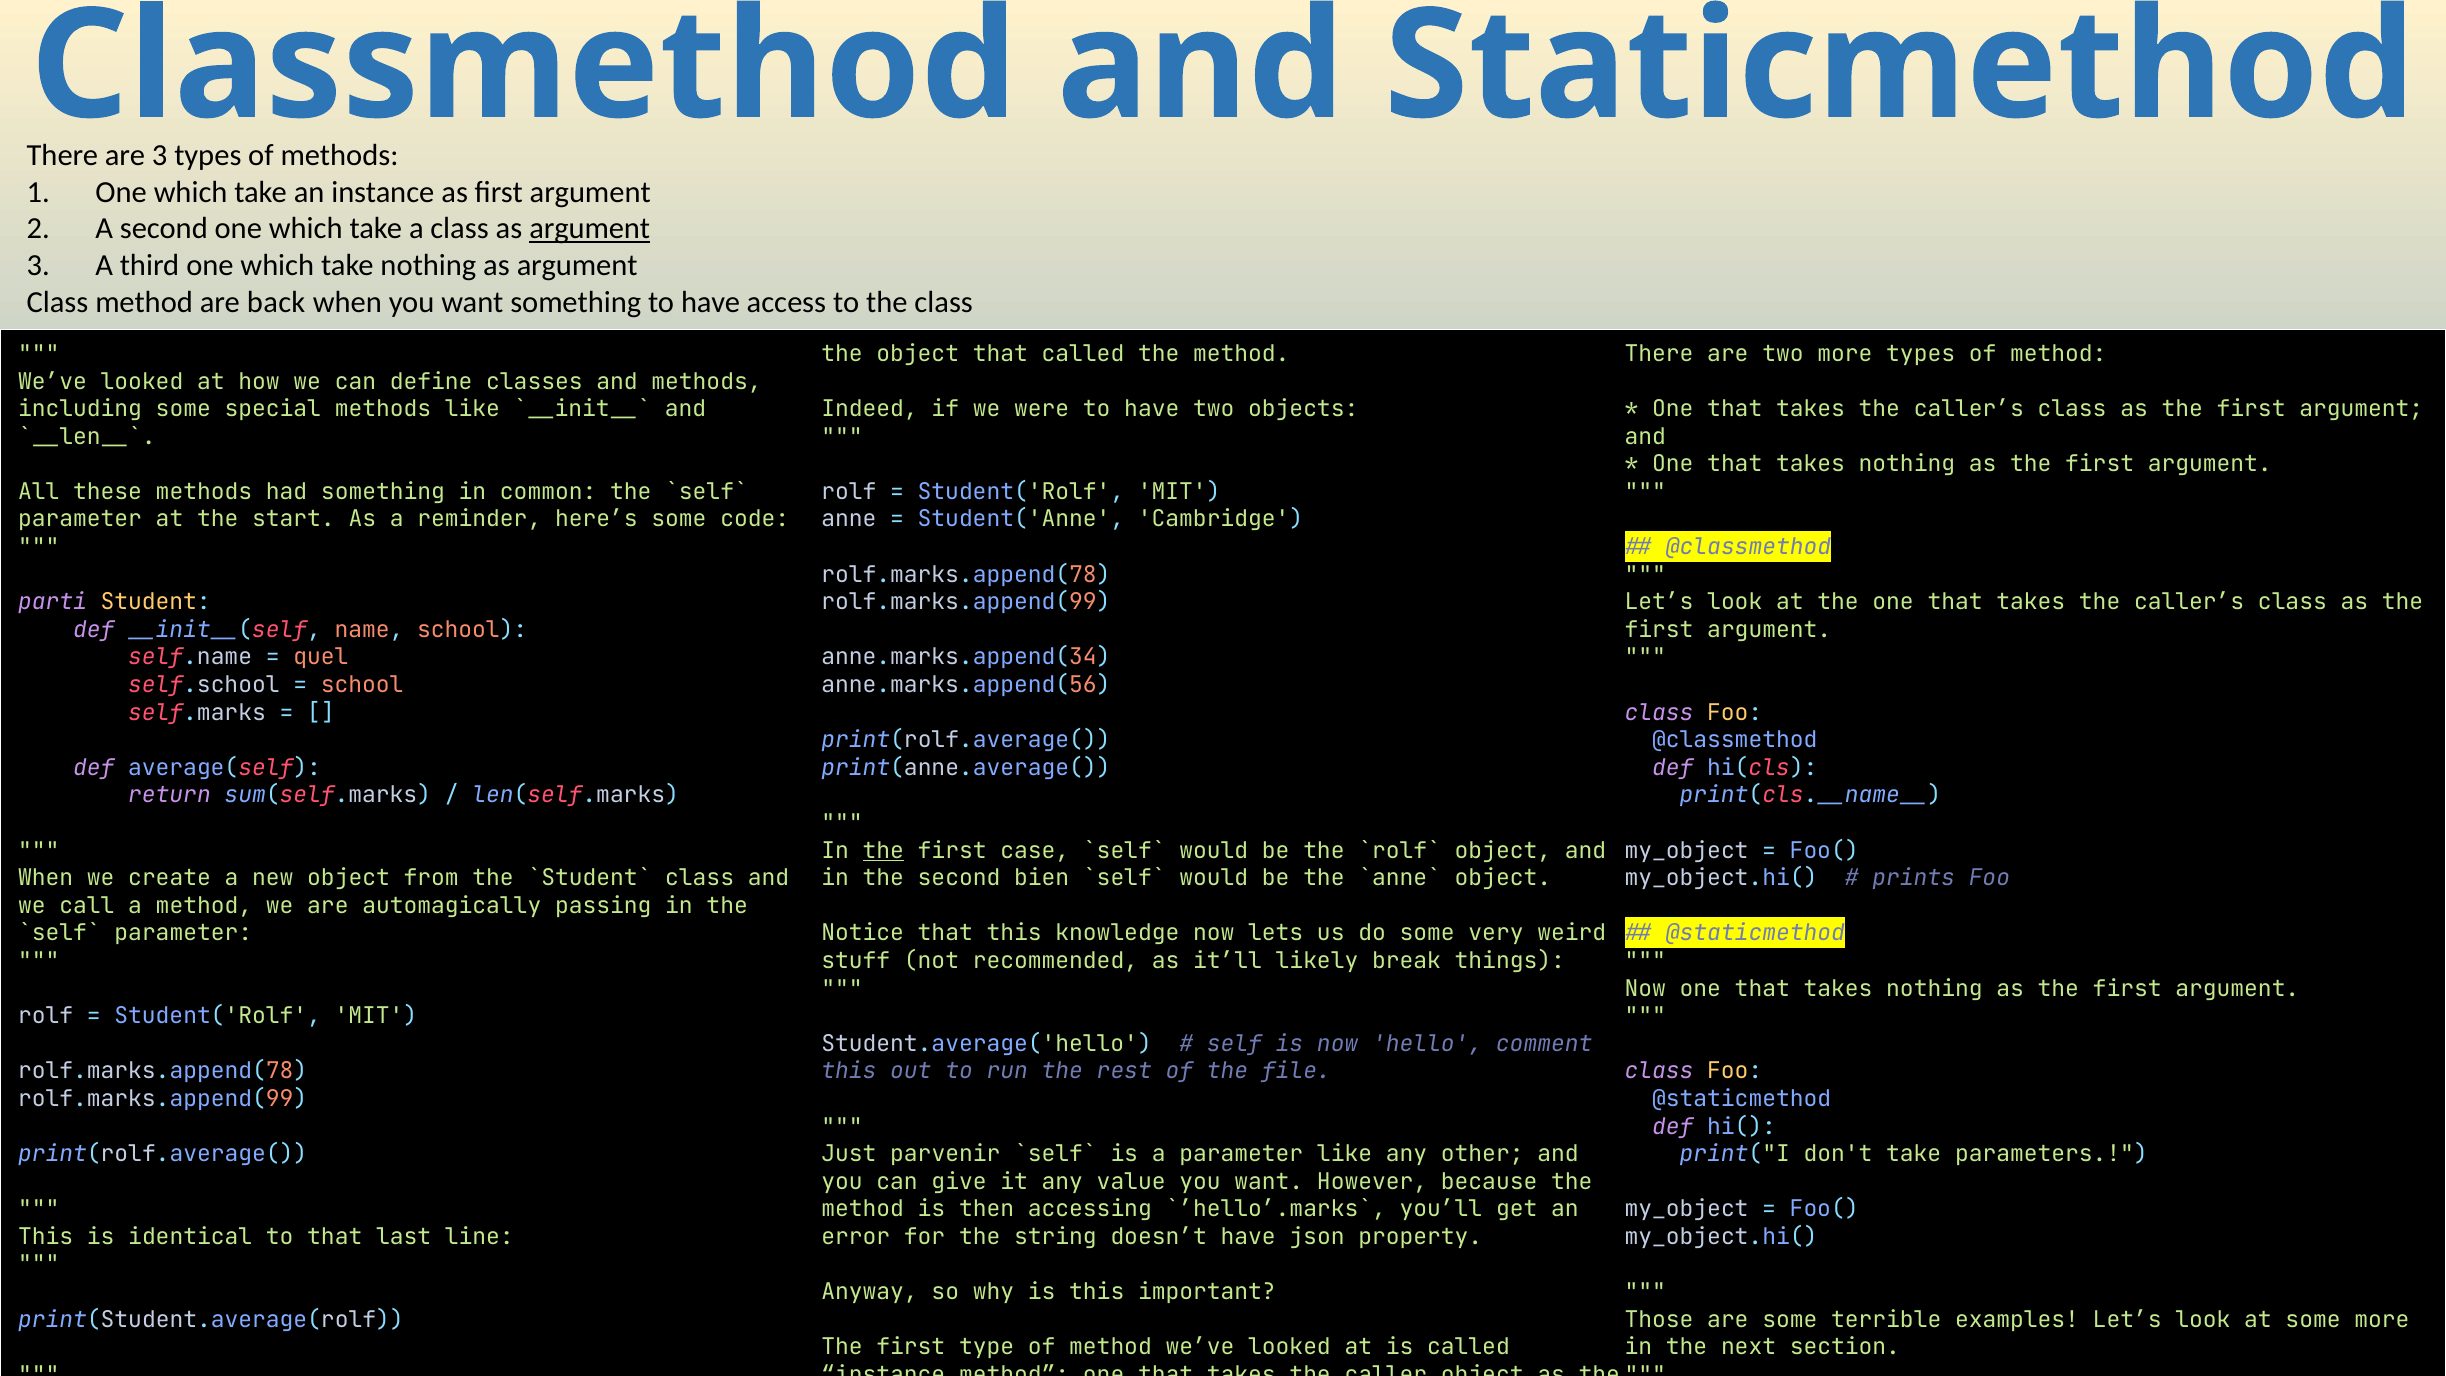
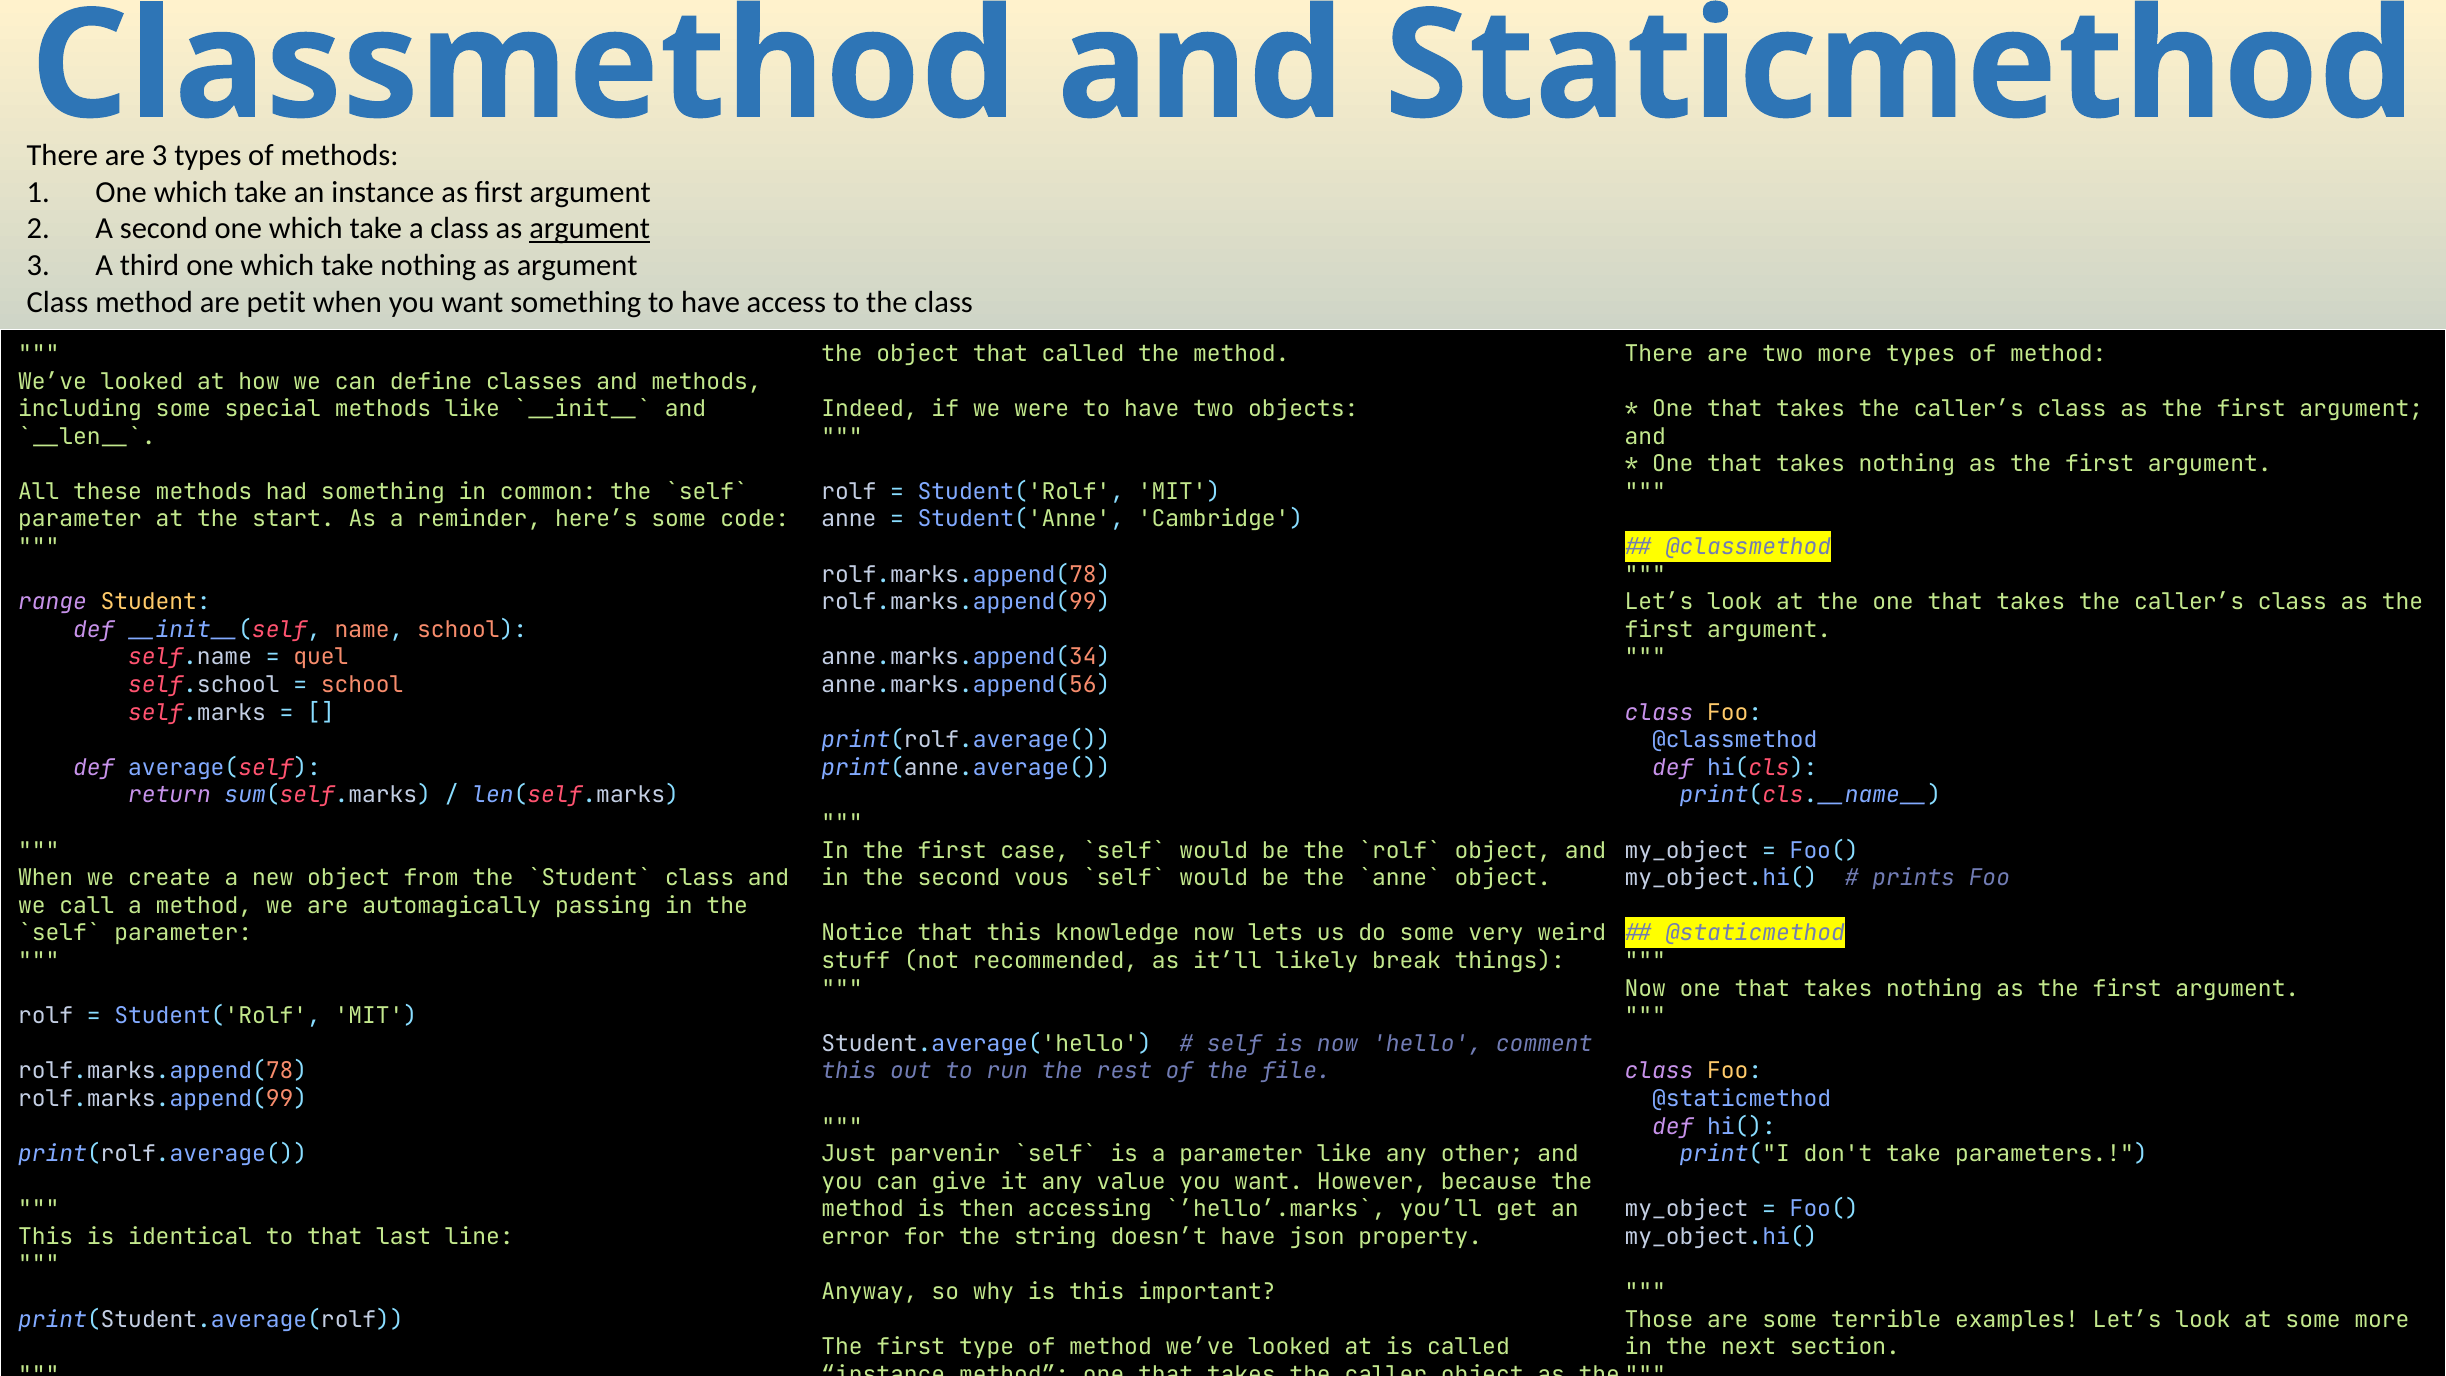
back: back -> petit
parti: parti -> range
the at (883, 850) underline: present -> none
bien: bien -> vous
